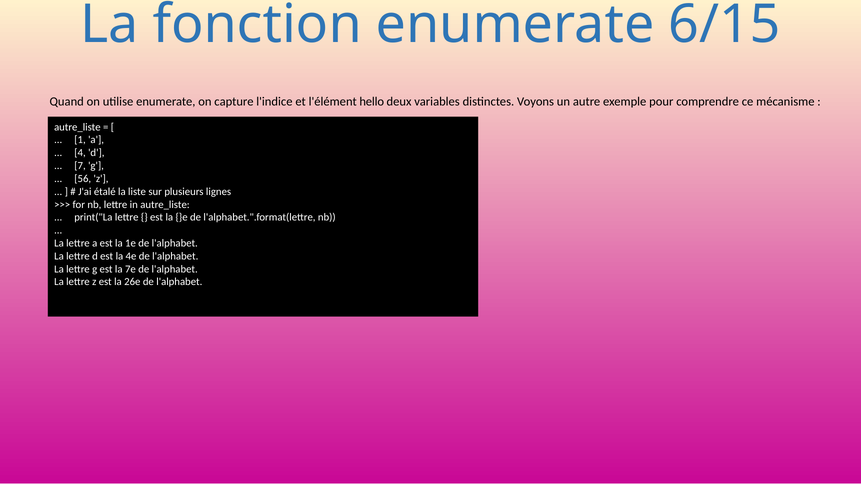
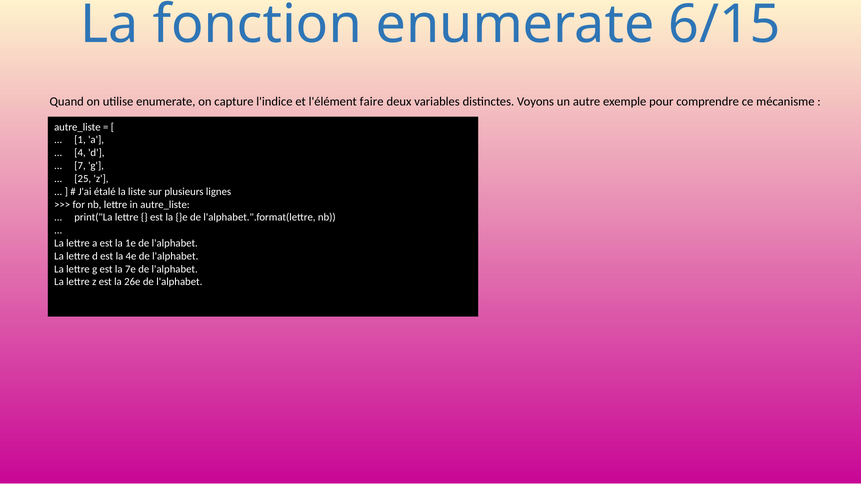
hello: hello -> faire
56: 56 -> 25
